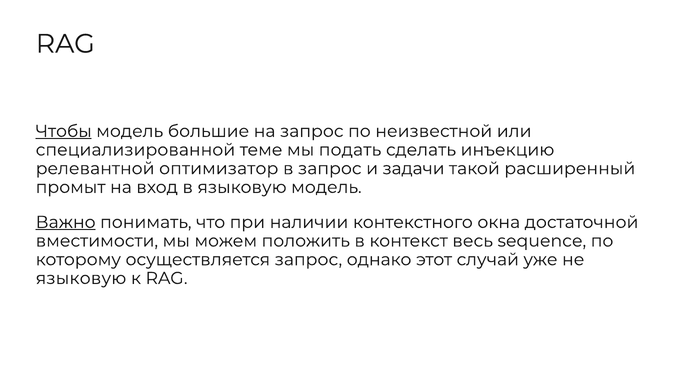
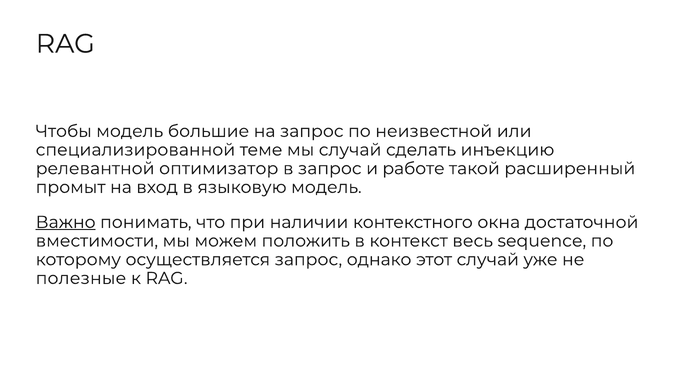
Чтобы underline: present -> none
мы подать: подать -> случай
задачи: задачи -> работе
языковую at (81, 278): языковую -> полезные
